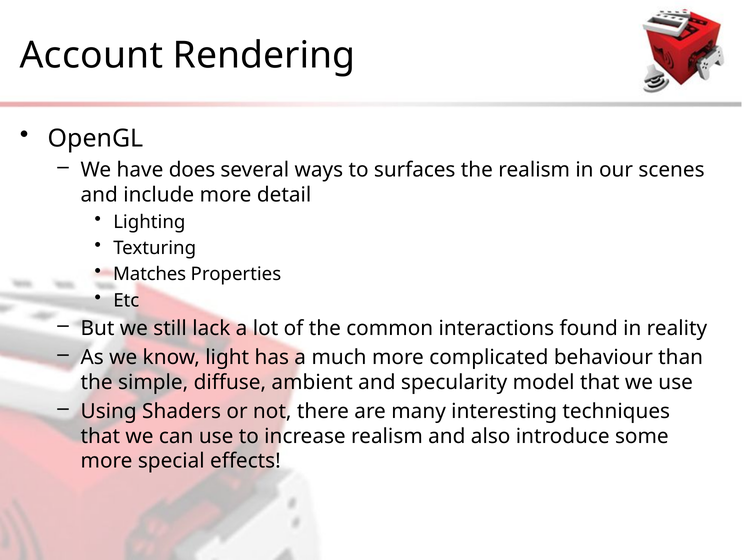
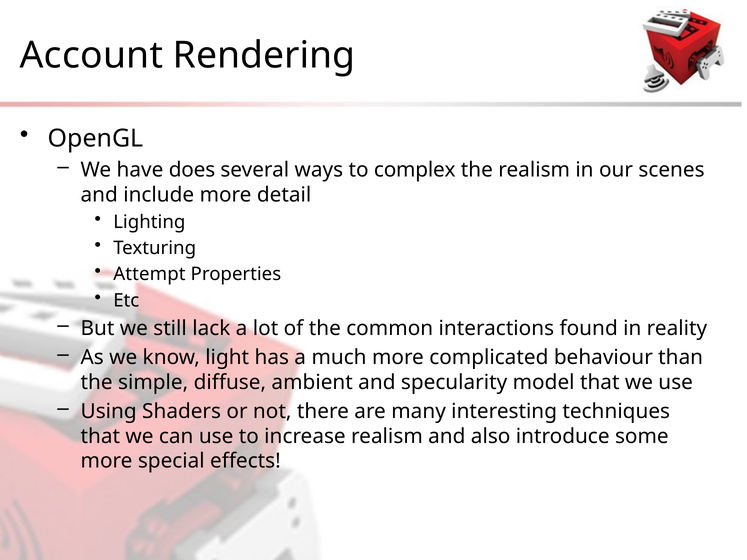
surfaces: surfaces -> complex
Matches: Matches -> Attempt
